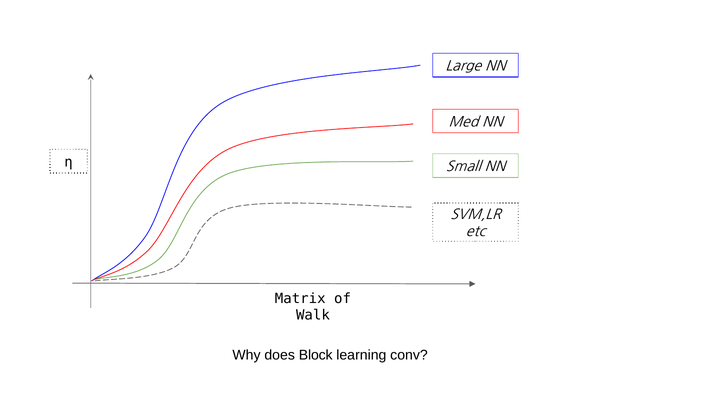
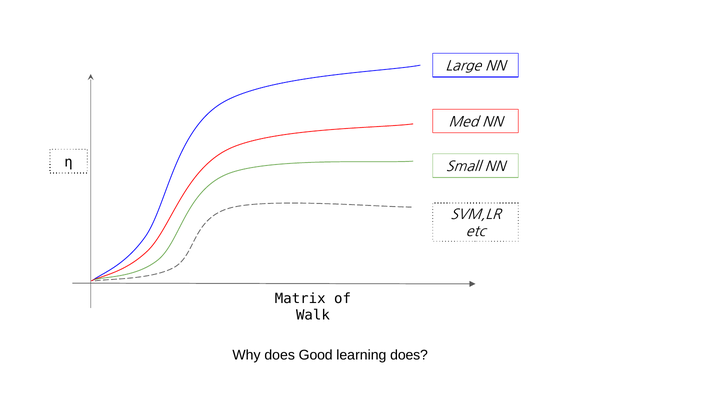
Block: Block -> Good
learning conv: conv -> does
